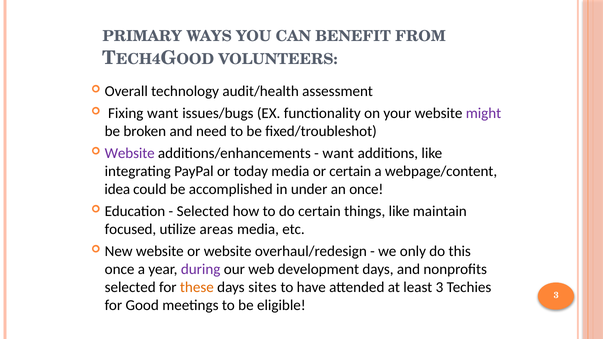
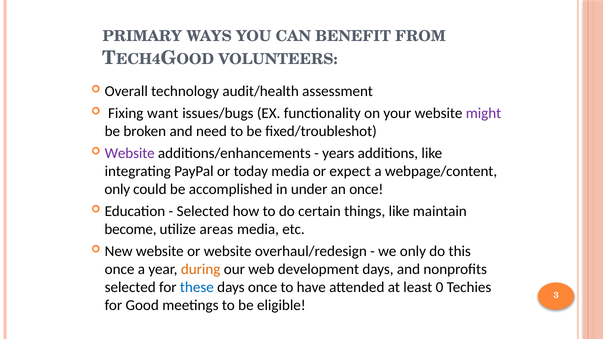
want at (338, 153): want -> years
or certain: certain -> expect
idea at (117, 189): idea -> only
focused: focused -> become
during colour: purple -> orange
these colour: orange -> blue
days sites: sites -> once
least 3: 3 -> 0
